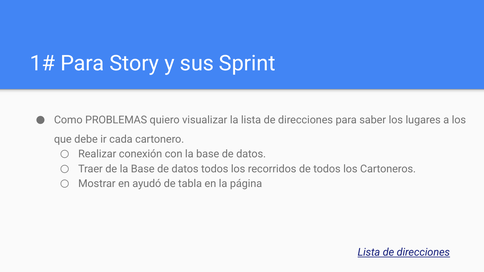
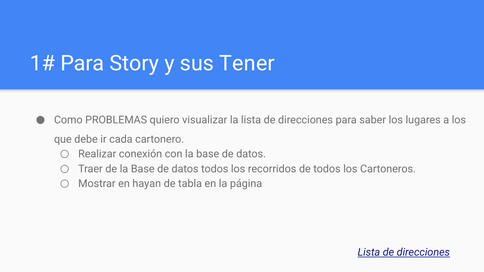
Sprint: Sprint -> Tener
ayudó: ayudó -> hayan
